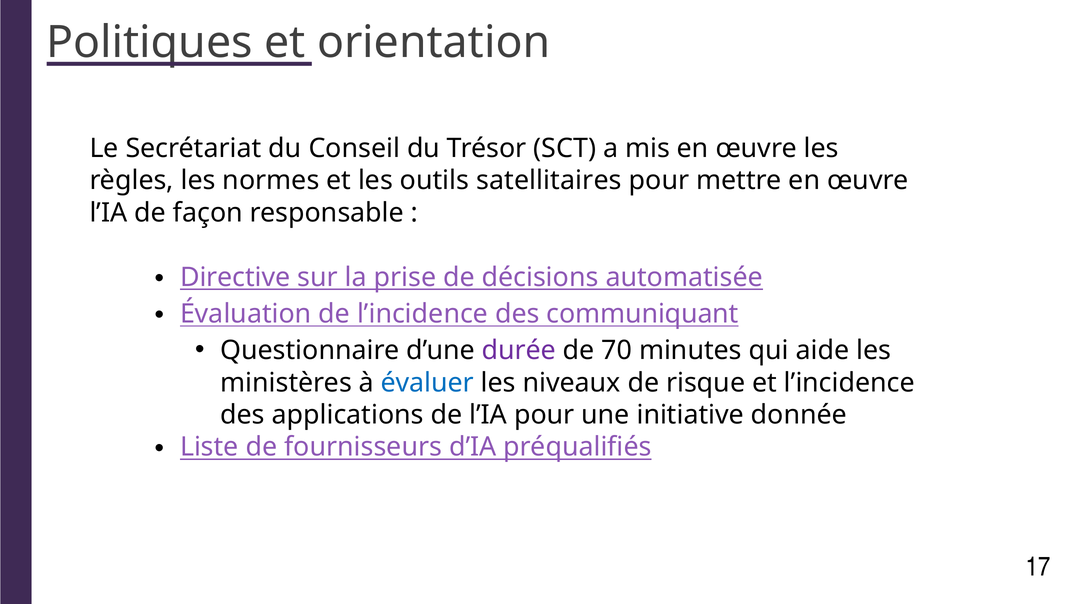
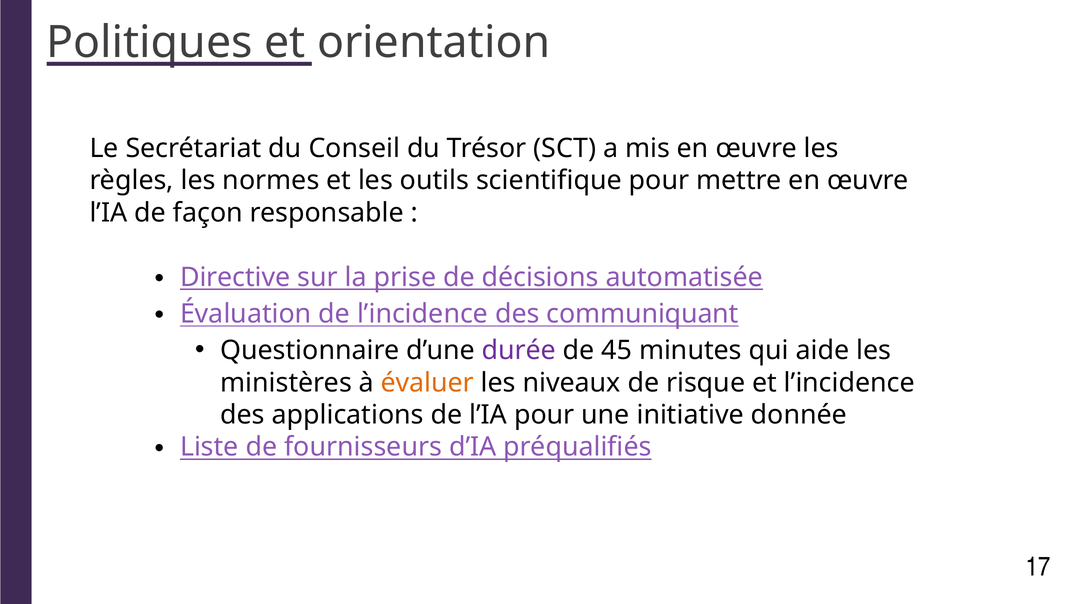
satellitaires: satellitaires -> scientifique
70: 70 -> 45
évaluer colour: blue -> orange
